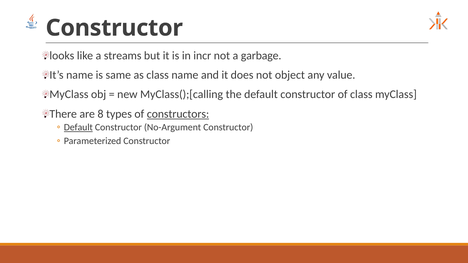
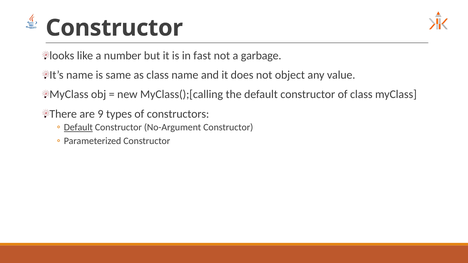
streams: streams -> number
incr: incr -> fast
8: 8 -> 9
constructors underline: present -> none
